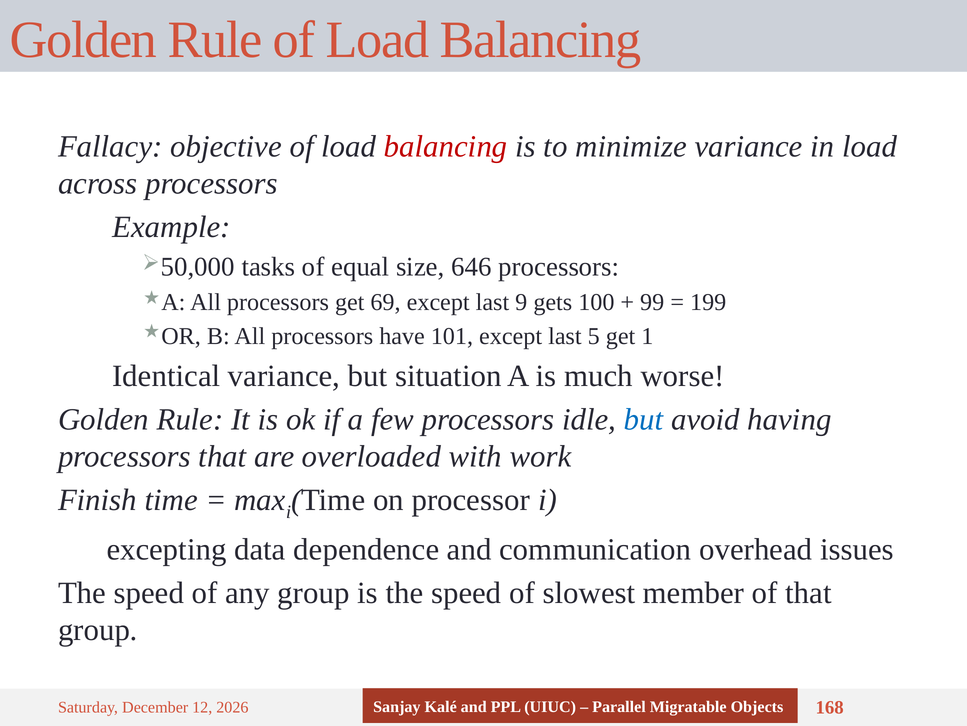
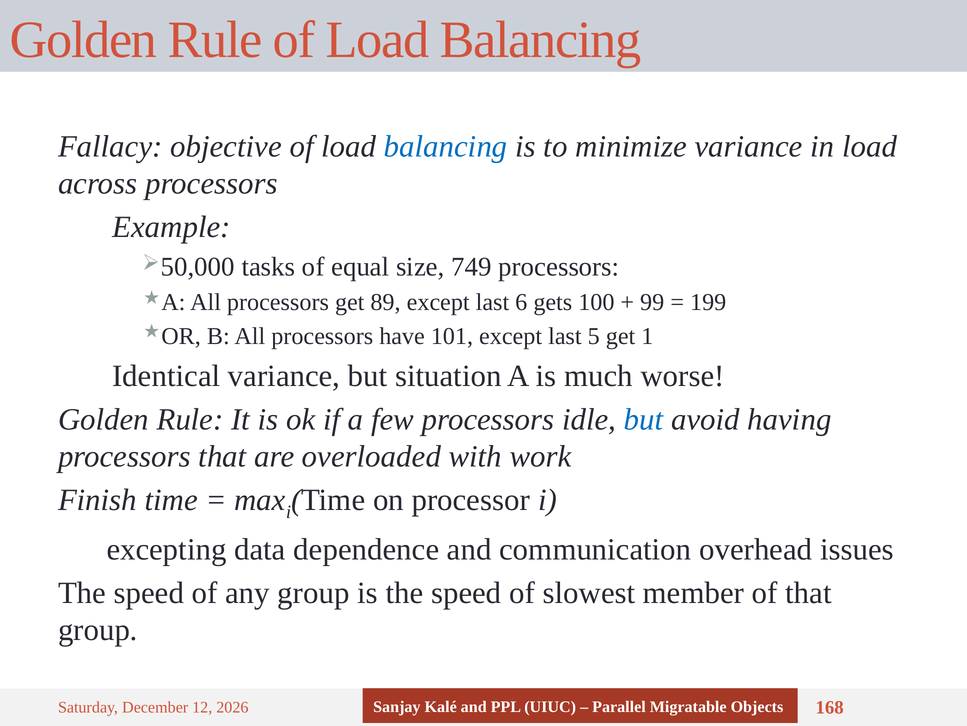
balancing at (446, 146) colour: red -> blue
646: 646 -> 749
69: 69 -> 89
9: 9 -> 6
